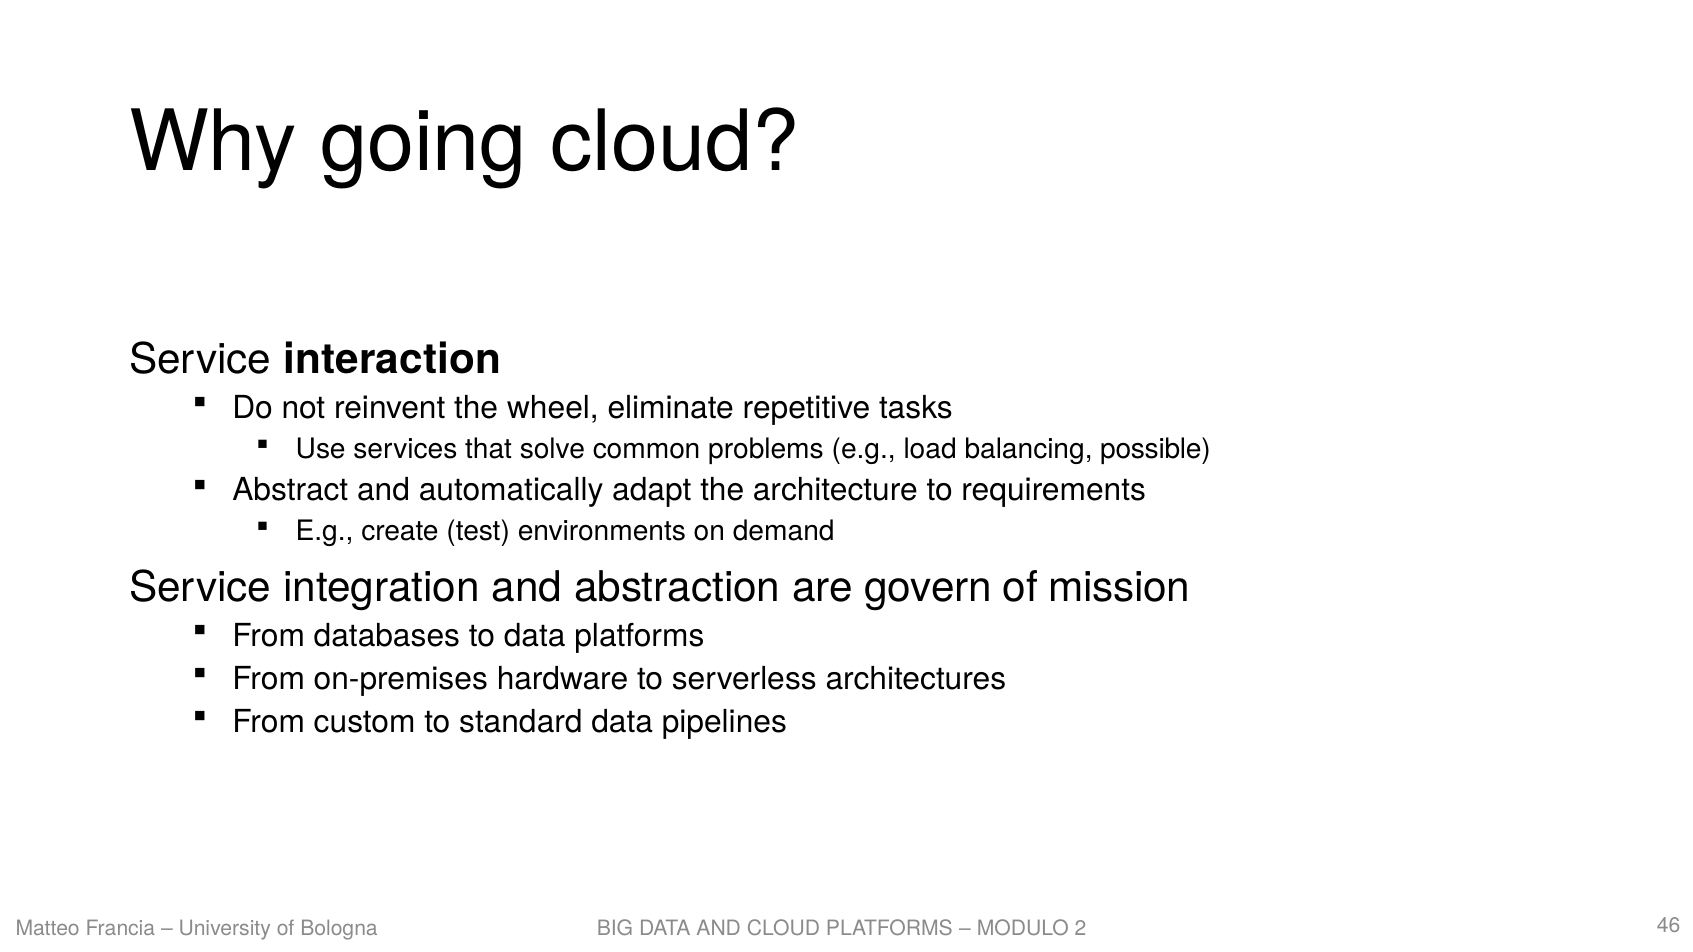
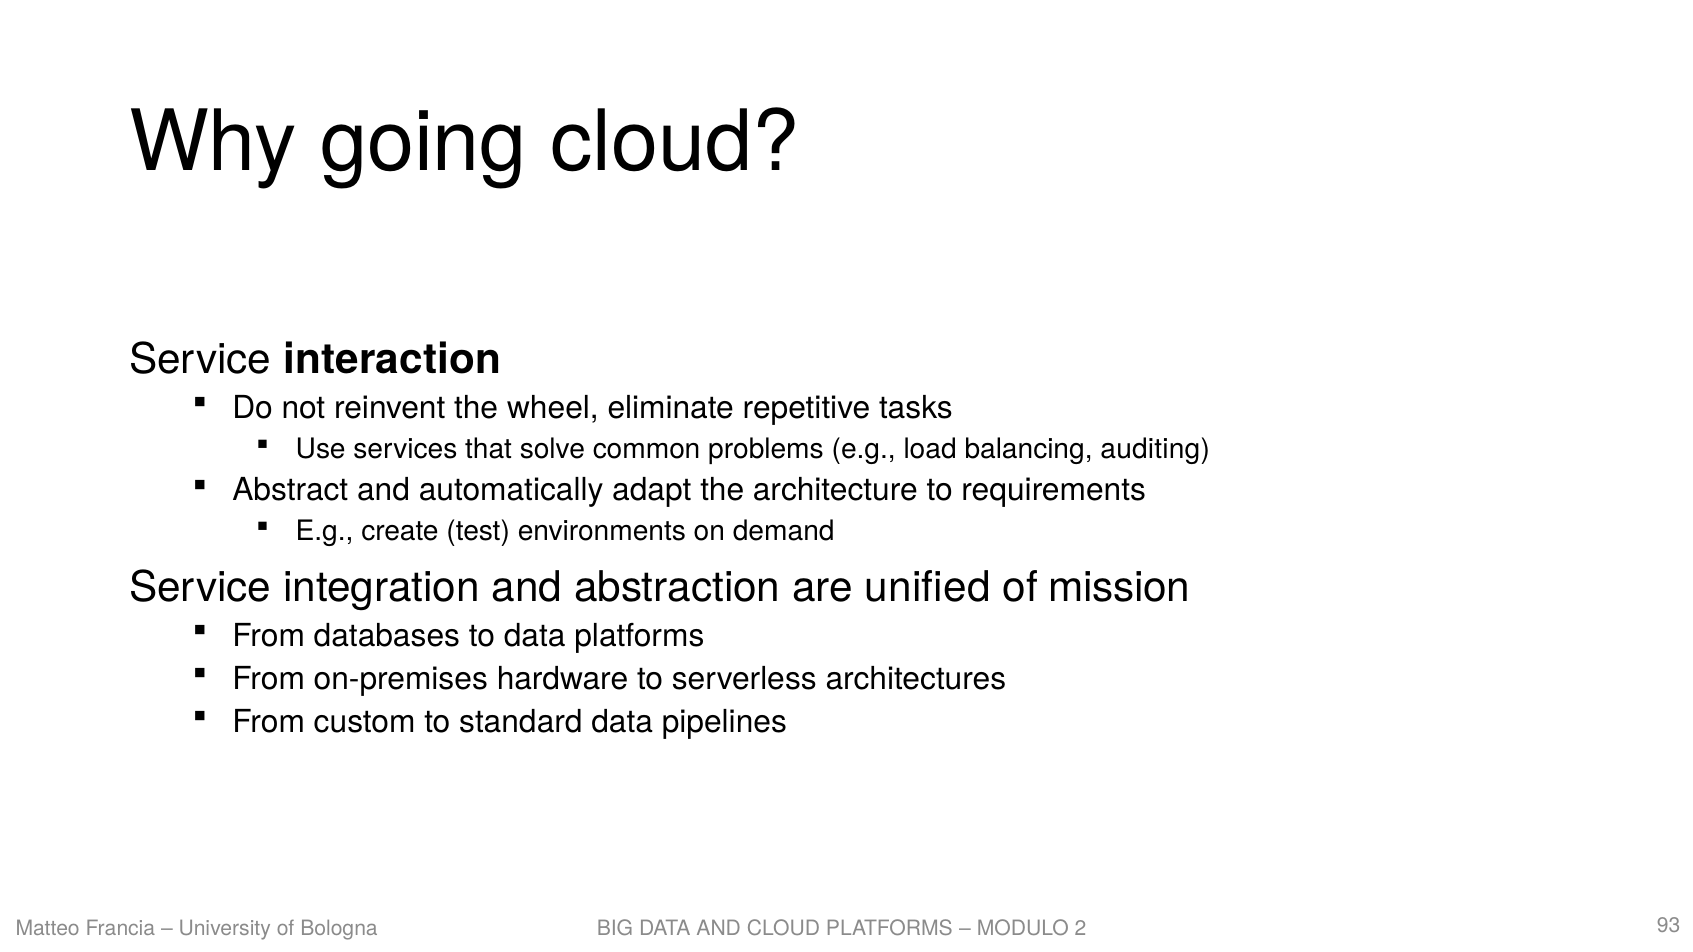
possible: possible -> auditing
govern: govern -> unified
46: 46 -> 93
